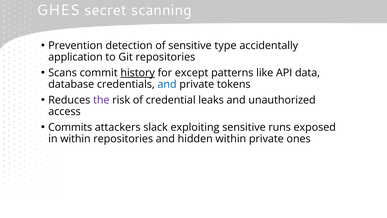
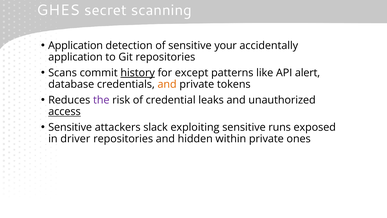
Prevention at (75, 45): Prevention -> Application
type: type -> your
data: data -> alert
and at (167, 84) colour: blue -> orange
access underline: none -> present
Commits at (70, 127): Commits -> Sensitive
in within: within -> driver
